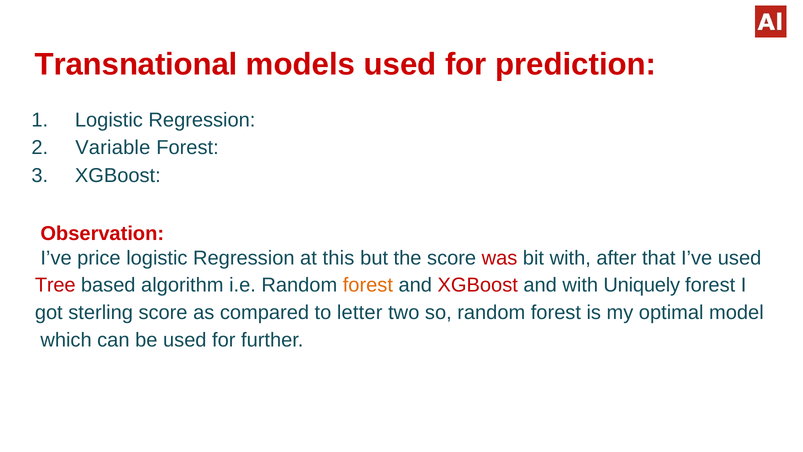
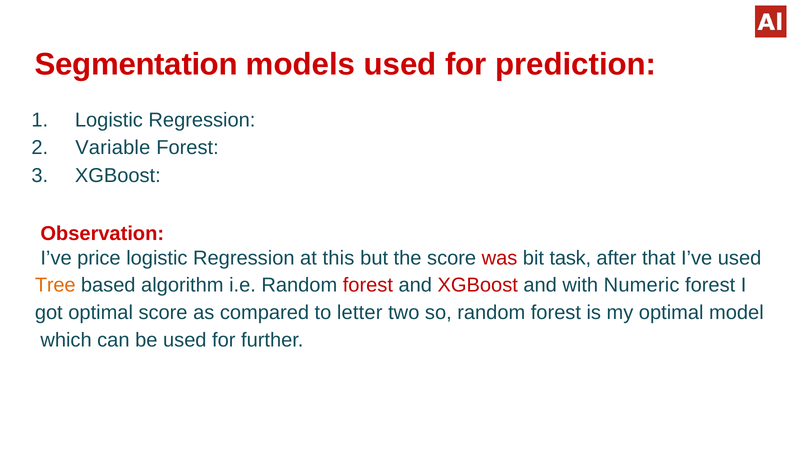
Transnational: Transnational -> Segmentation
bit with: with -> task
Tree colour: red -> orange
forest at (368, 285) colour: orange -> red
Uniquely: Uniquely -> Numeric
got sterling: sterling -> optimal
